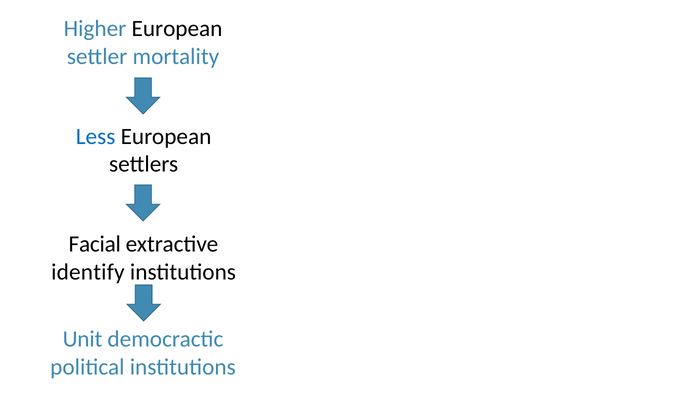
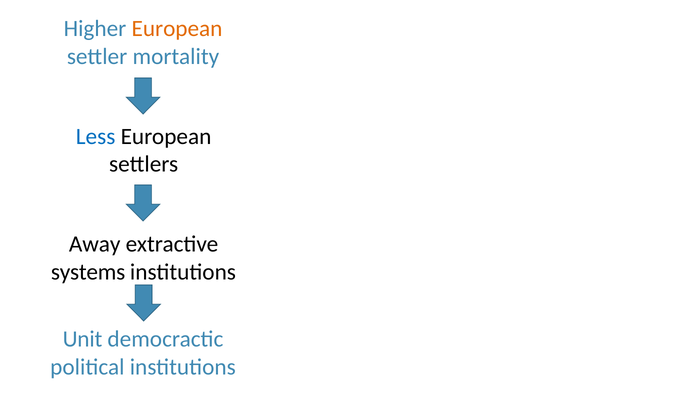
European at (177, 28) colour: black -> orange
Facial: Facial -> Away
identify: identify -> systems
